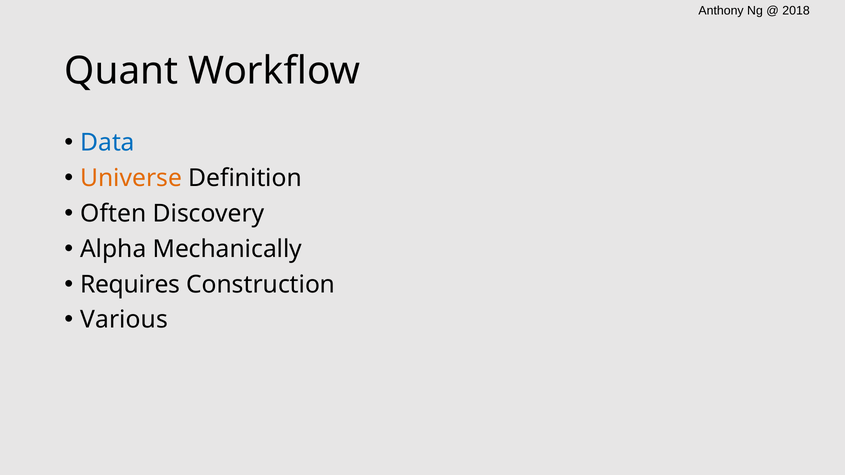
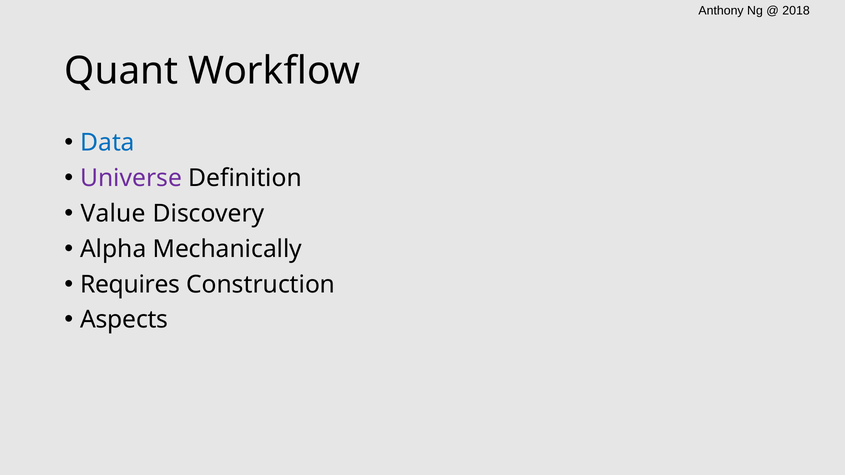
Universe colour: orange -> purple
Often: Often -> Value
Various: Various -> Aspects
